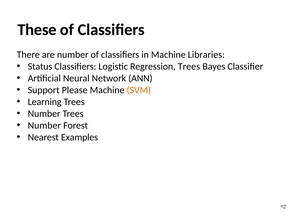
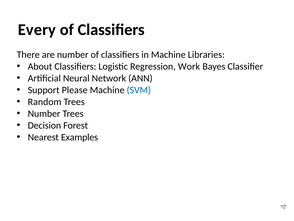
These: These -> Every
Status: Status -> About
Regression Trees: Trees -> Work
SVM colour: orange -> blue
Learning: Learning -> Random
Number at (44, 125): Number -> Decision
